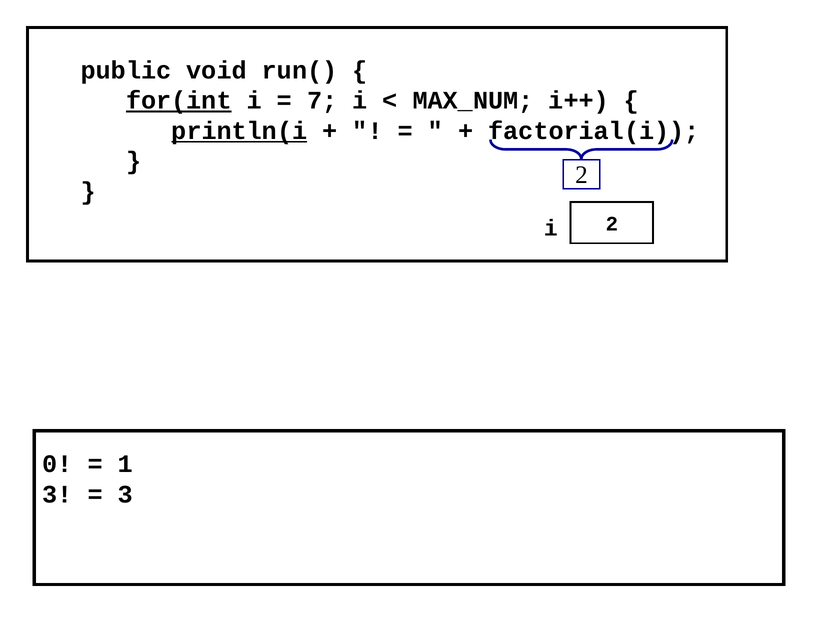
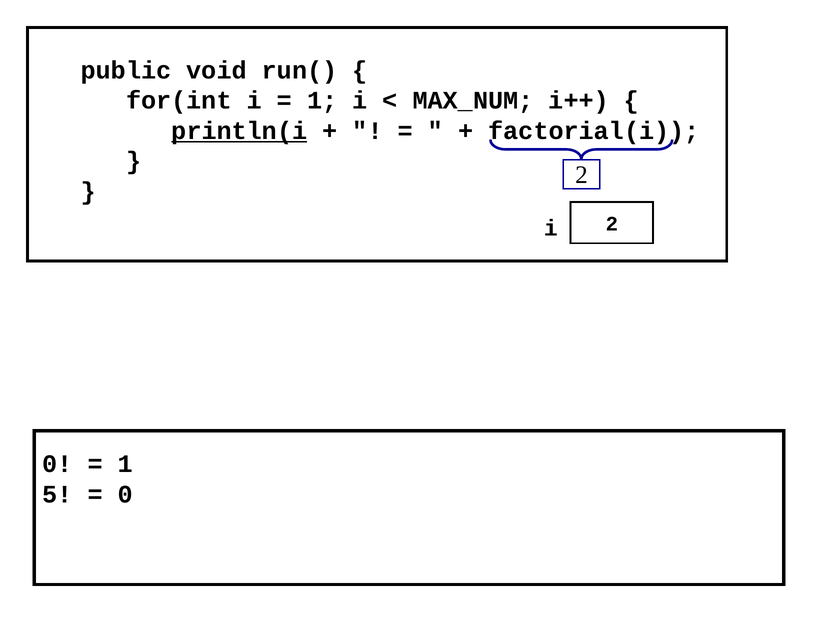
for(int underline: present -> none
7 at (322, 101): 7 -> 1
3 at (58, 494): 3 -> 5
3 at (125, 494): 3 -> 0
